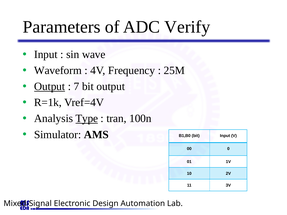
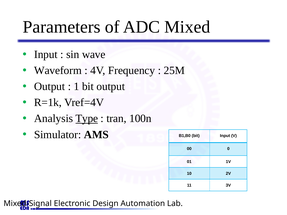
Verify: Verify -> Mixed
Output at (50, 87) underline: present -> none
7: 7 -> 1
